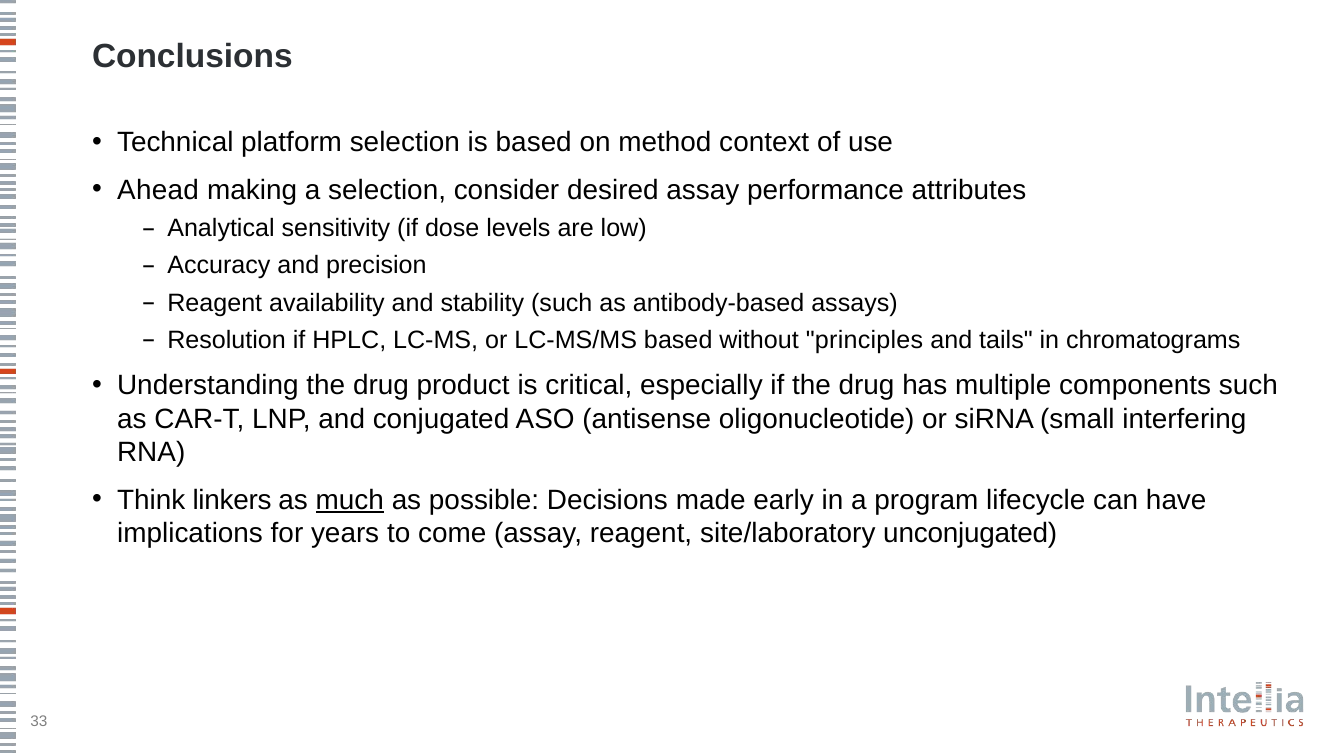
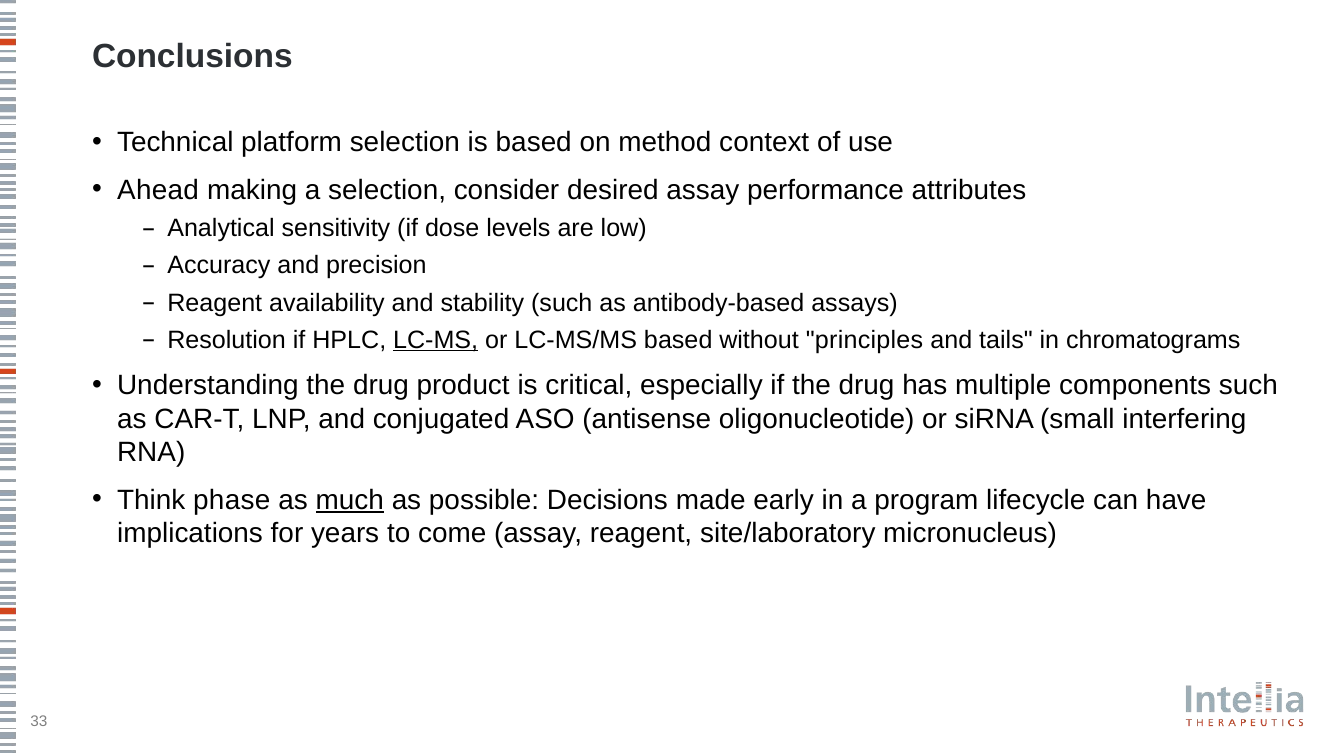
LC-MS underline: none -> present
linkers: linkers -> phase
unconjugated: unconjugated -> micronucleus
